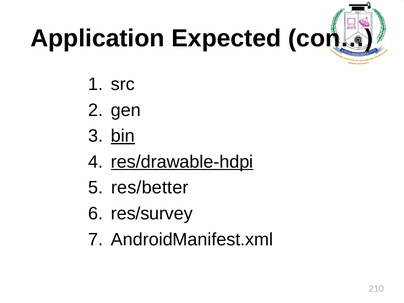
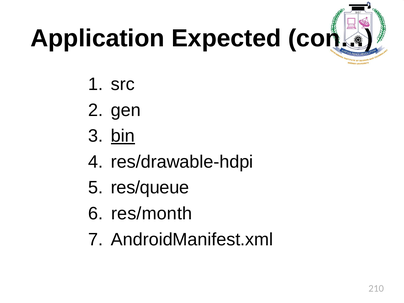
res/drawable-hdpi underline: present -> none
res/better: res/better -> res/queue
res/survey: res/survey -> res/month
